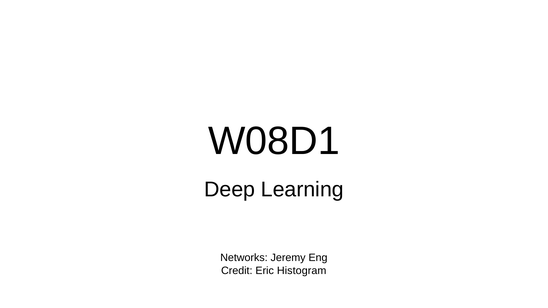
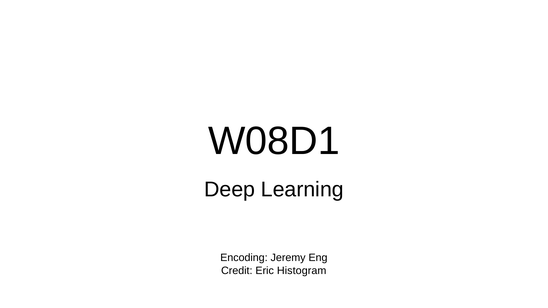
Networks: Networks -> Encoding
